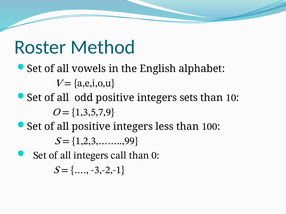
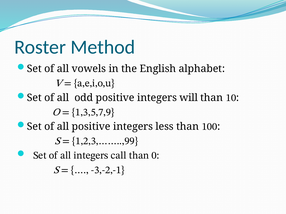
sets: sets -> will
